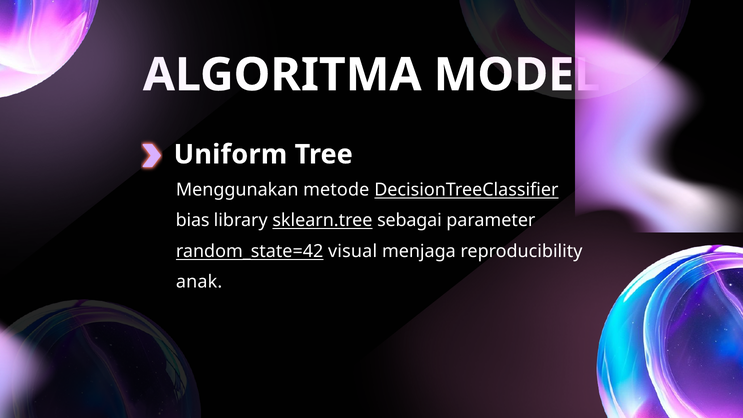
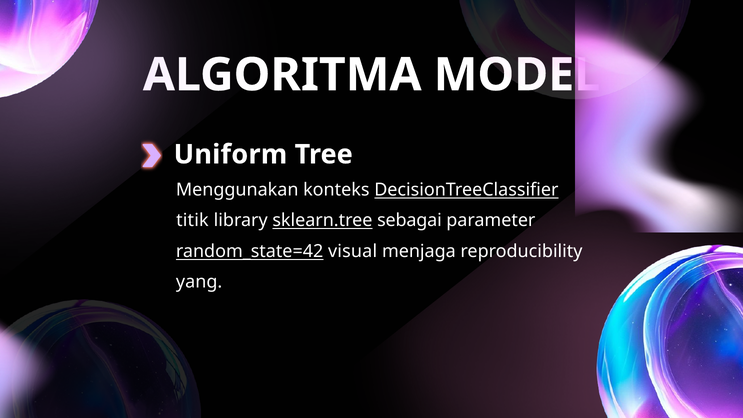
metode: metode -> konteks
bias: bias -> titik
anak: anak -> yang
